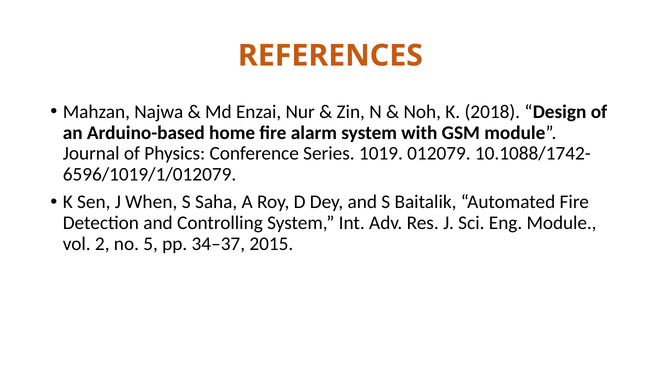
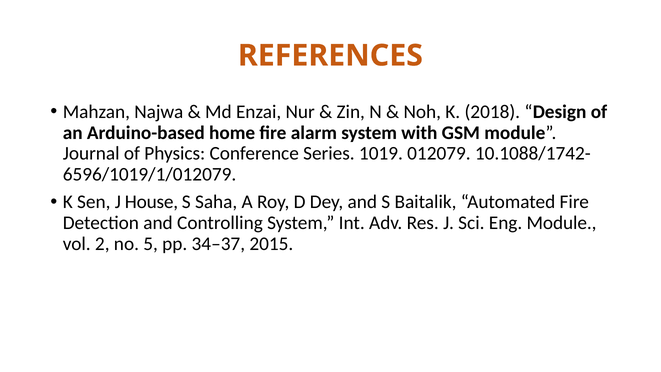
When: When -> House
